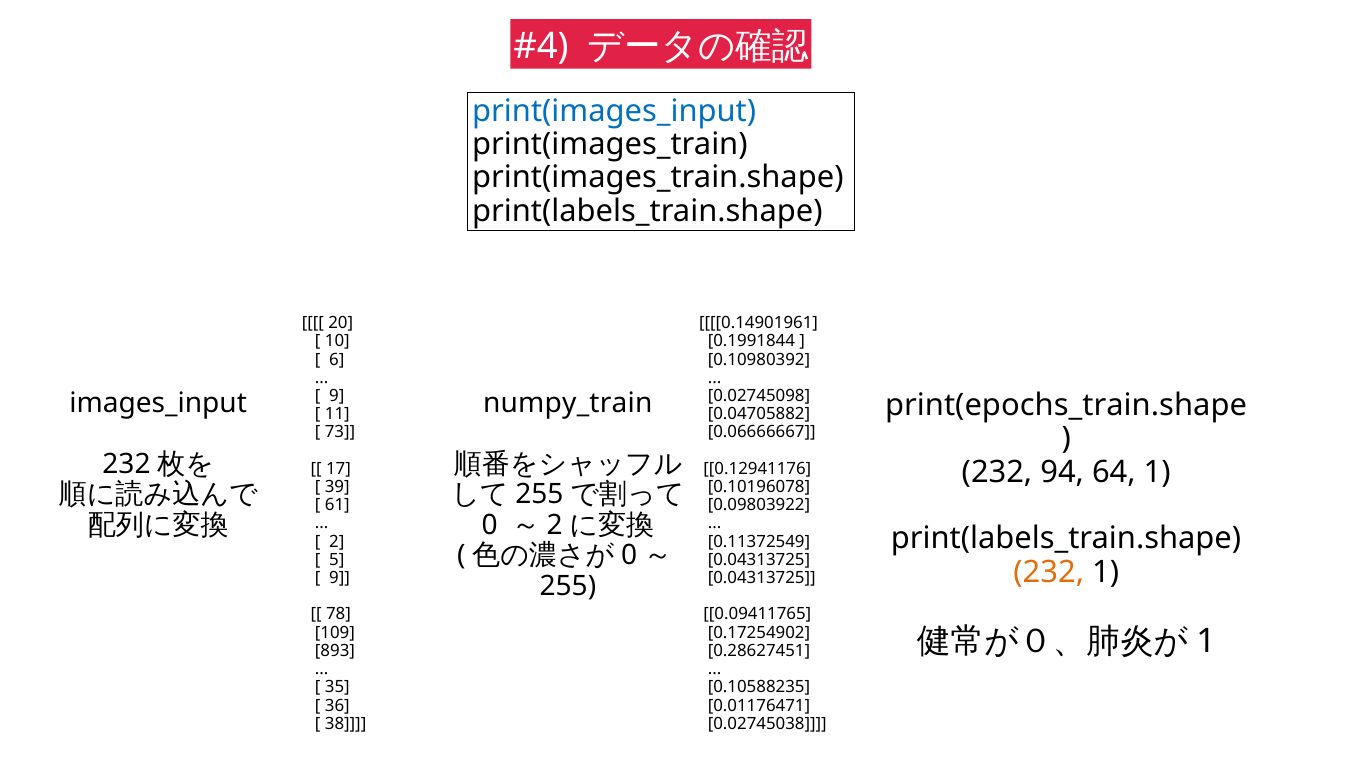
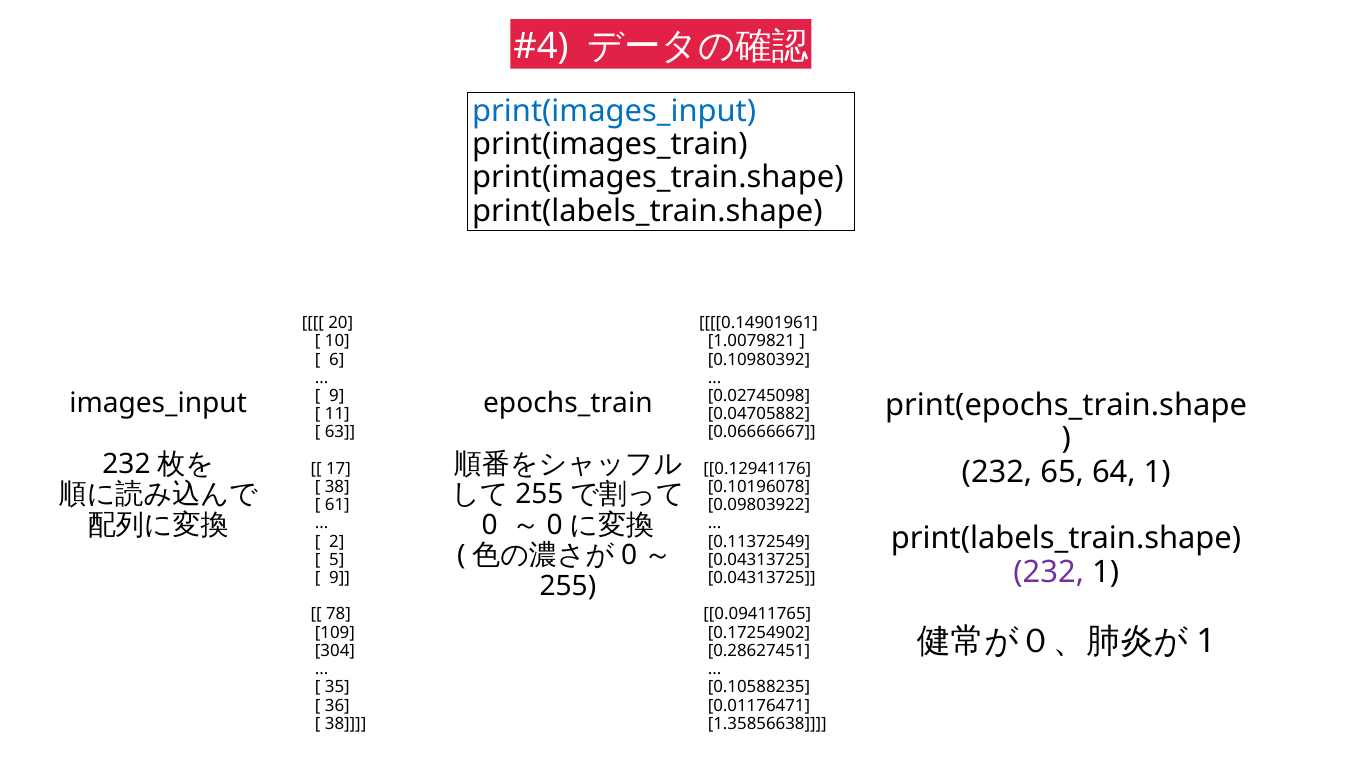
0.1991844: 0.1991844 -> 1.0079821
numpy_train: numpy_train -> epochs_train
73: 73 -> 63
94: 94 -> 65
39 at (337, 487): 39 -> 38
2 at (555, 525): 2 -> 0
232 at (1049, 572) colour: orange -> purple
893: 893 -> 304
0.02745038: 0.02745038 -> 1.35856638
